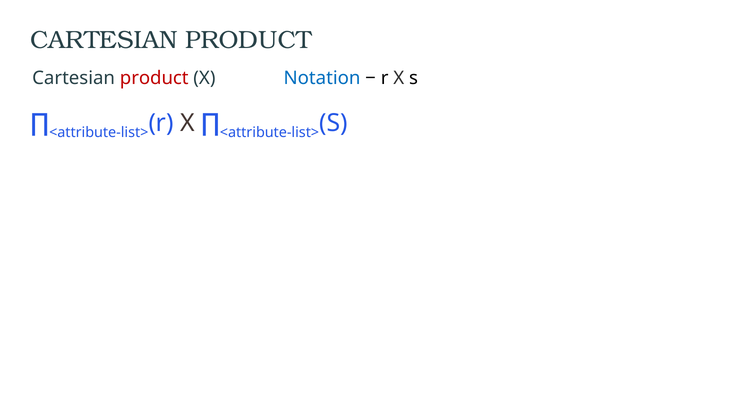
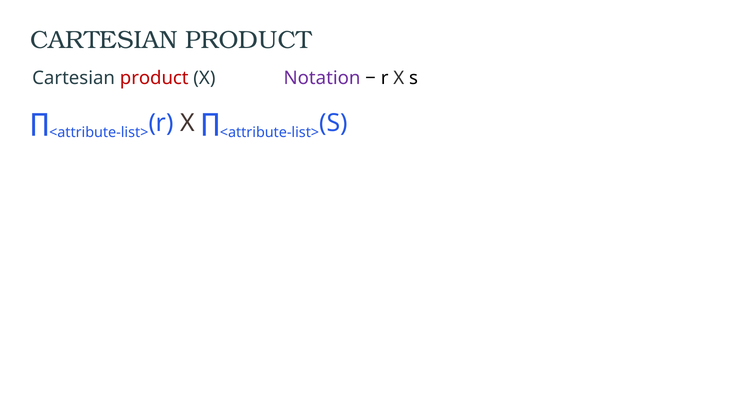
Notation colour: blue -> purple
